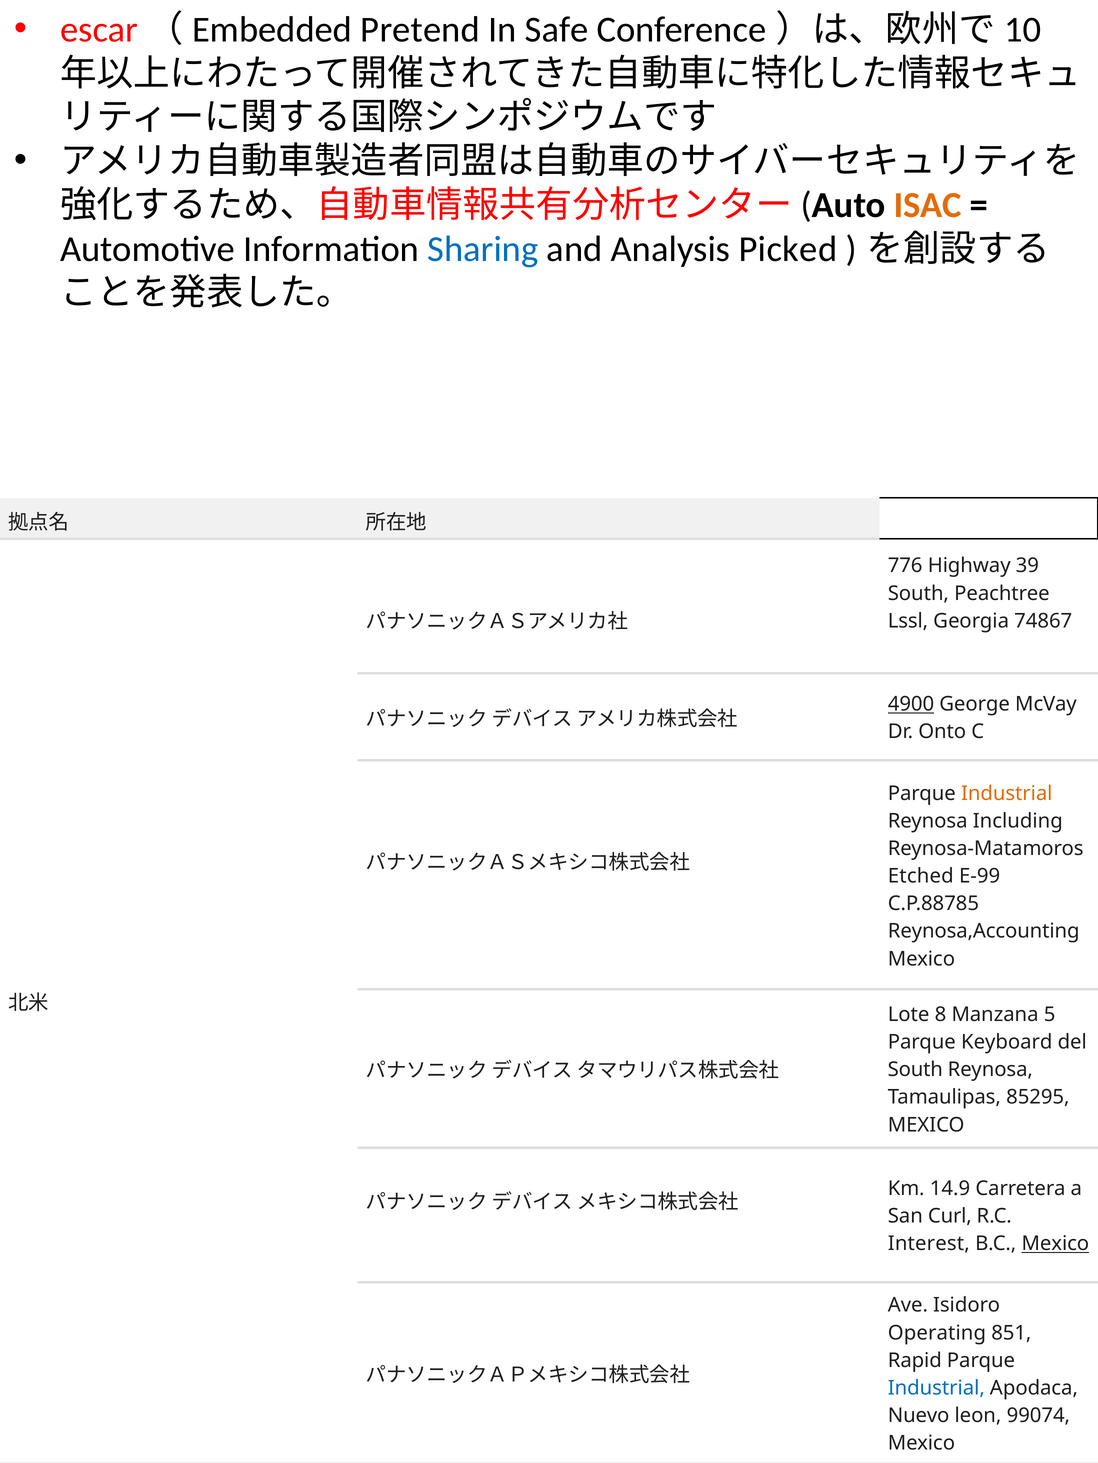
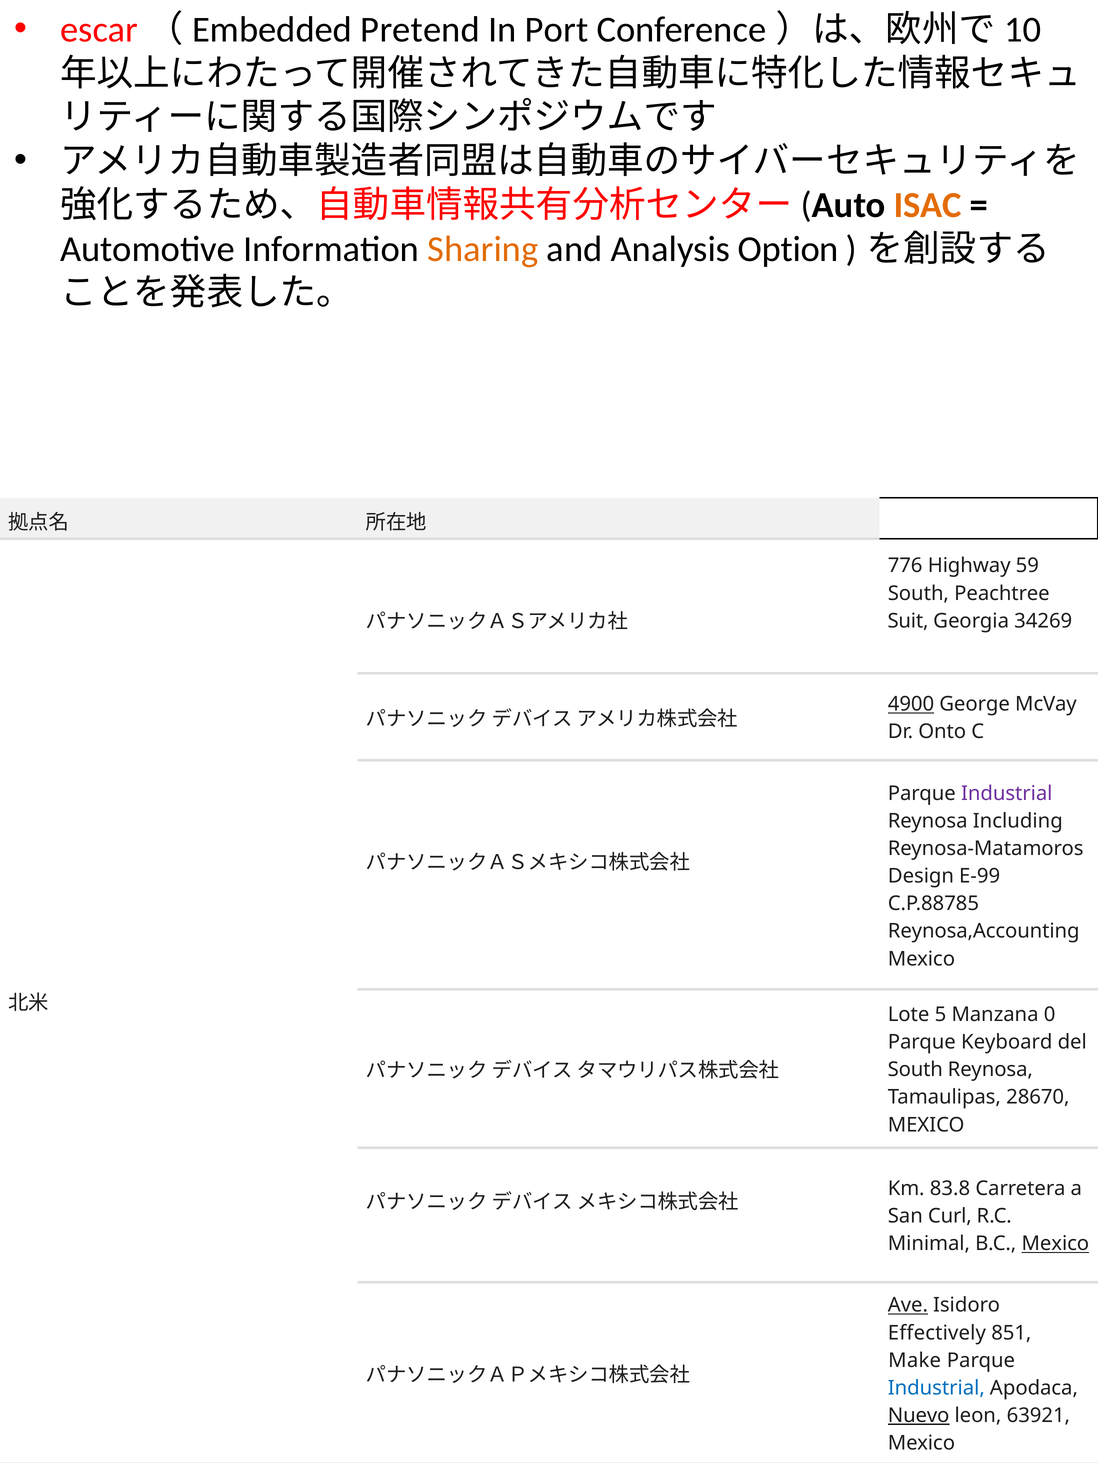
Safe: Safe -> Port
Sharing colour: blue -> orange
Picked: Picked -> Option
39: 39 -> 59
Lssl: Lssl -> Suit
74867: 74867 -> 34269
Industrial at (1007, 794) colour: orange -> purple
Etched: Etched -> Design
8: 8 -> 5
5: 5 -> 0
85295: 85295 -> 28670
14.9: 14.9 -> 83.8
Interest: Interest -> Minimal
Ave underline: none -> present
Operating: Operating -> Effectively
Rapid: Rapid -> Make
Nuevo underline: none -> present
99074: 99074 -> 63921
